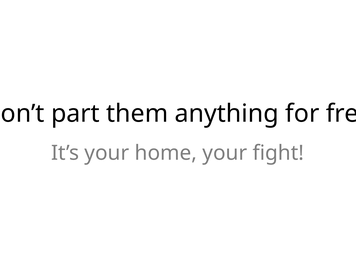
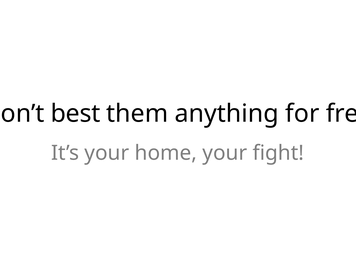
part: part -> best
